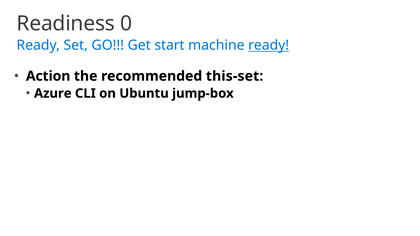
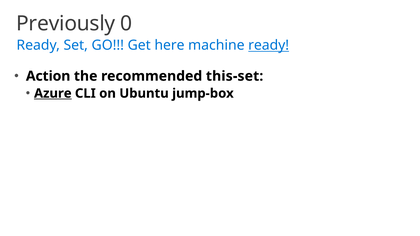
Readiness: Readiness -> Previously
start: start -> here
Azure underline: none -> present
